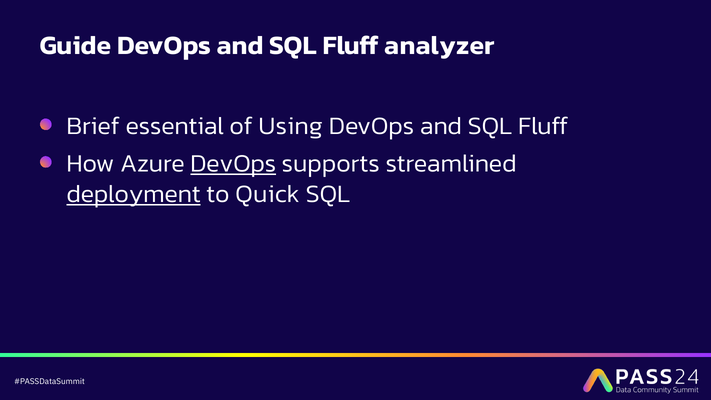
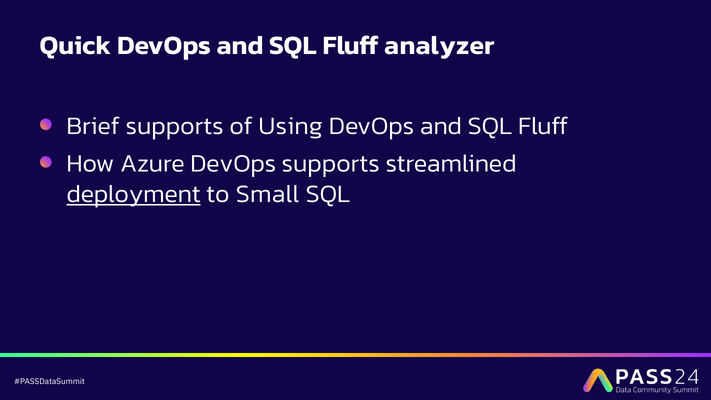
Guide: Guide -> Quick
Brief essential: essential -> supports
DevOps at (233, 164) underline: present -> none
Quick: Quick -> Small
